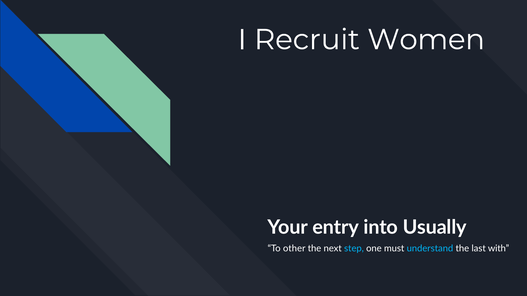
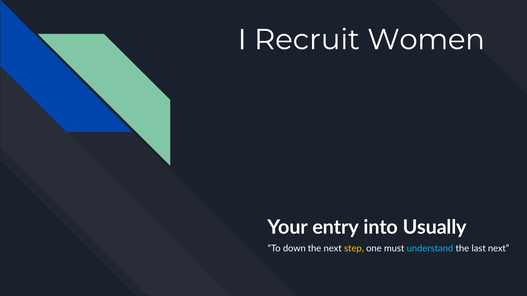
other: other -> down
step colour: light blue -> yellow
last with: with -> next
